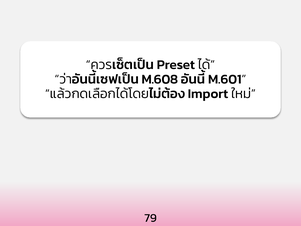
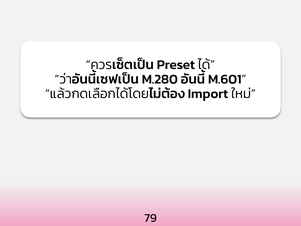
M.608: M.608 -> M.280
